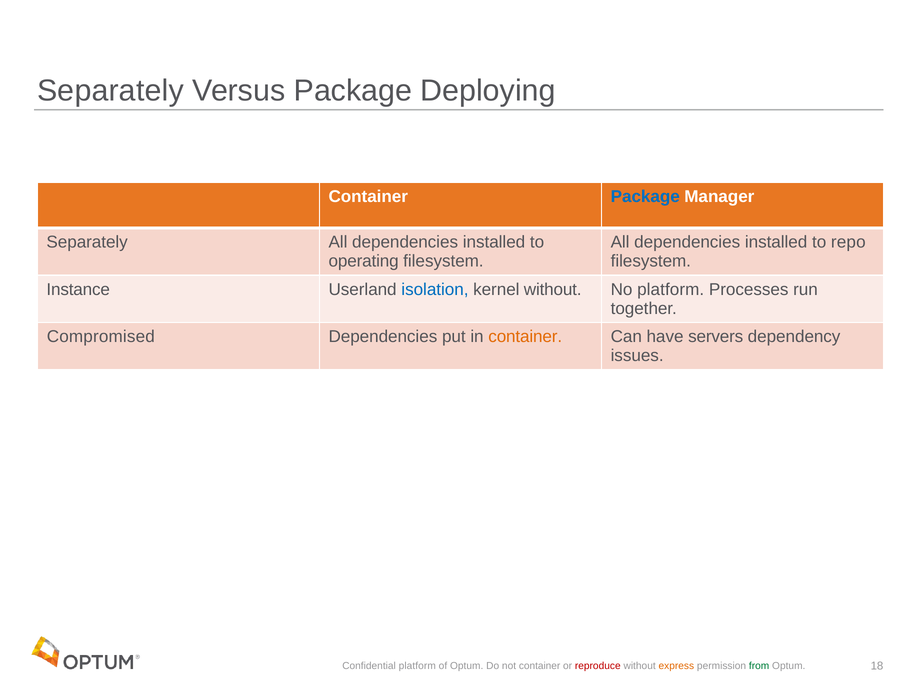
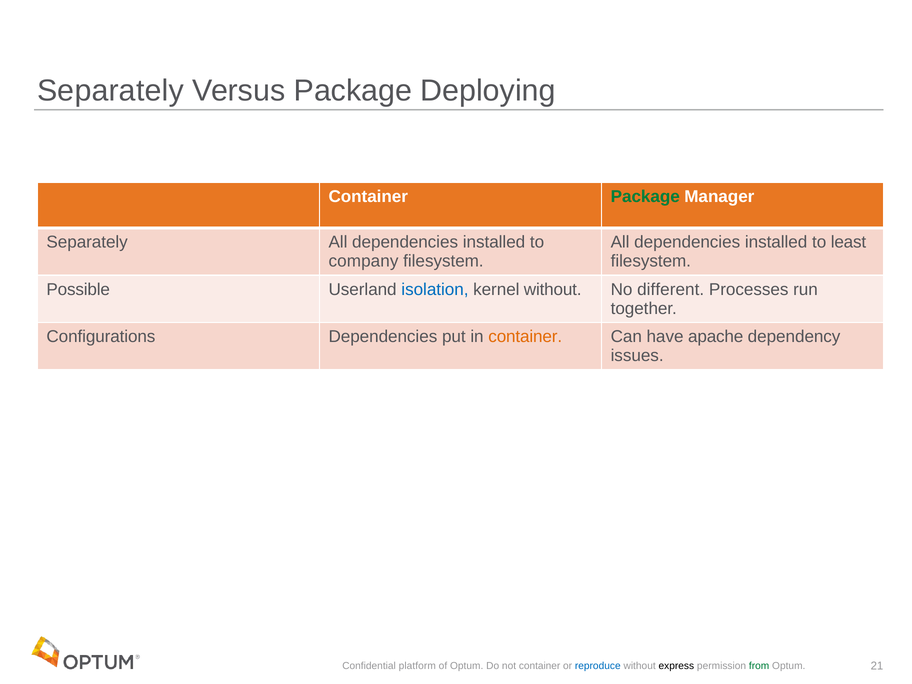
Package at (645, 197) colour: blue -> green
repo: repo -> least
operating: operating -> company
Instance: Instance -> Possible
No platform: platform -> different
Compromised: Compromised -> Configurations
servers: servers -> apache
reproduce colour: red -> blue
express colour: orange -> black
18: 18 -> 21
